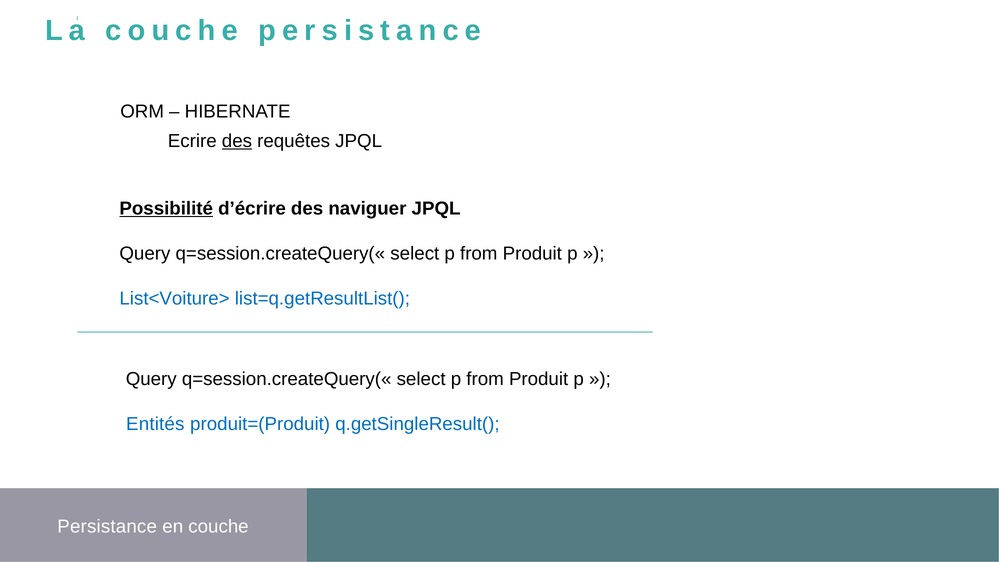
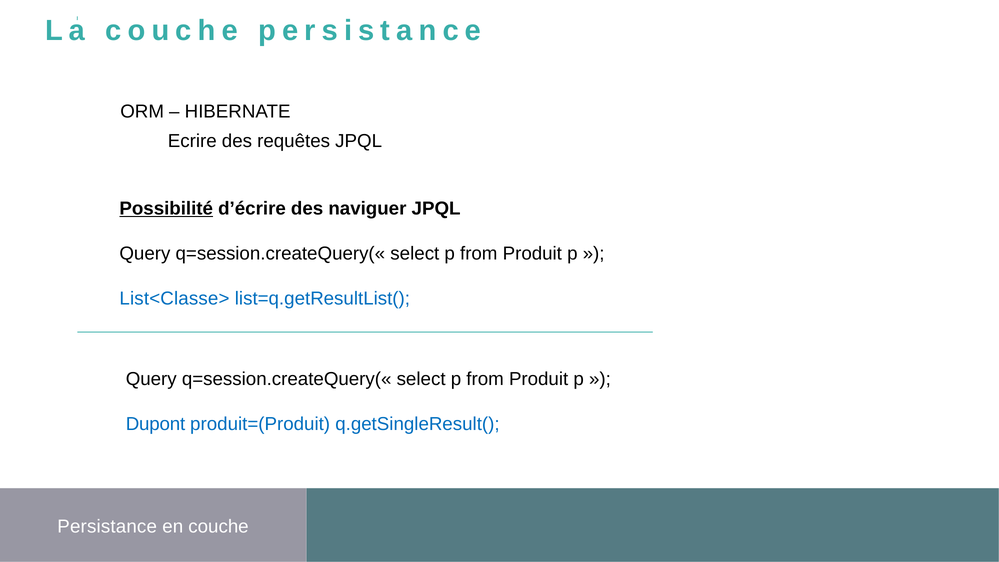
des at (237, 141) underline: present -> none
List<Voiture>: List<Voiture> -> List<Classe>
Entités: Entités -> Dupont
